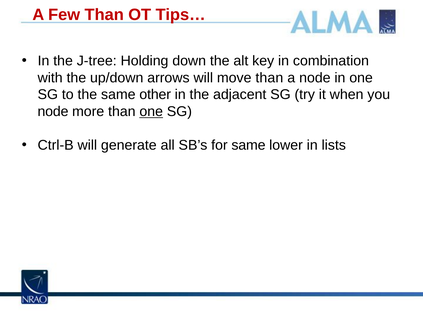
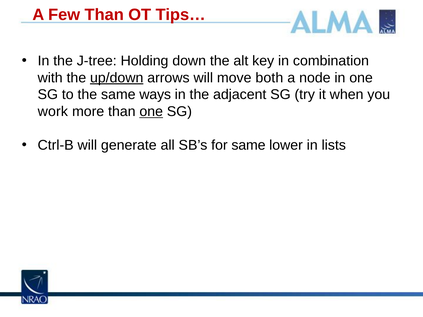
up/down underline: none -> present
move than: than -> both
other: other -> ways
node at (53, 112): node -> work
